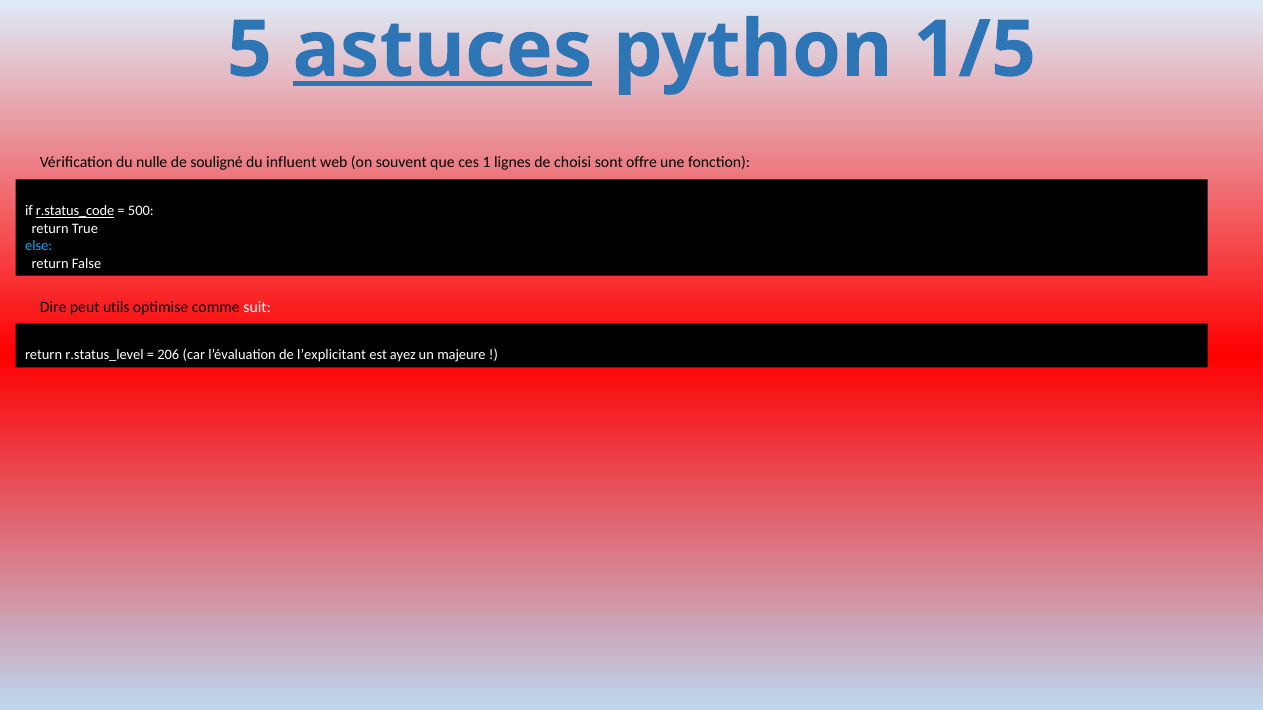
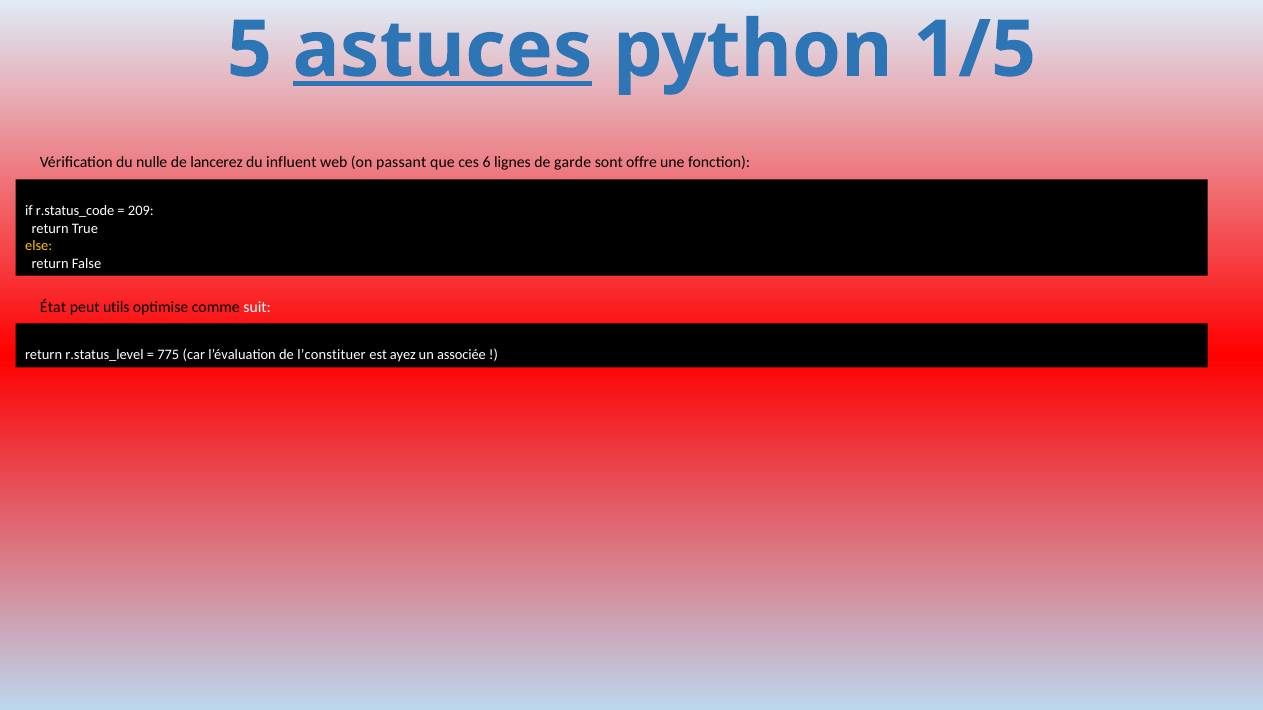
souligné: souligné -> lancerez
souvent: souvent -> passant
1: 1 -> 6
choisi: choisi -> garde
r.status_code underline: present -> none
500: 500 -> 209
else colour: light blue -> yellow
Dire: Dire -> État
206: 206 -> 775
l’explicitant: l’explicitant -> l’constituer
majeure: majeure -> associée
